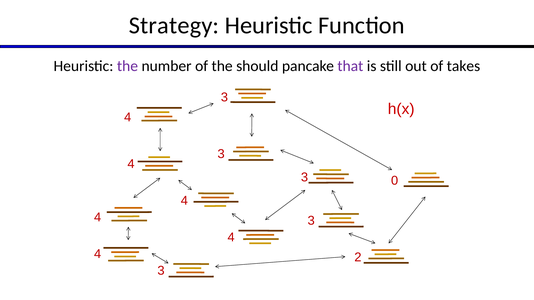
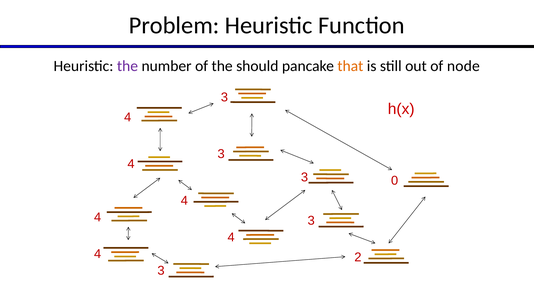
Strategy: Strategy -> Problem
that colour: purple -> orange
takes: takes -> node
